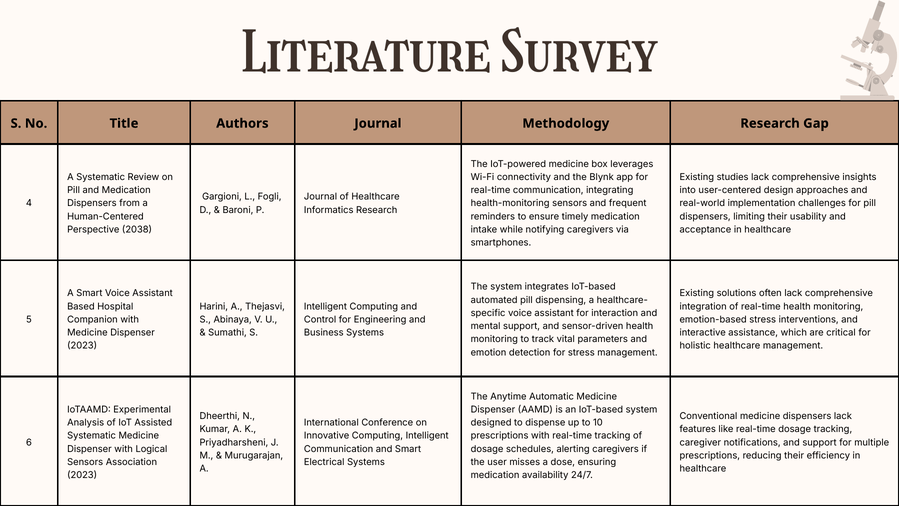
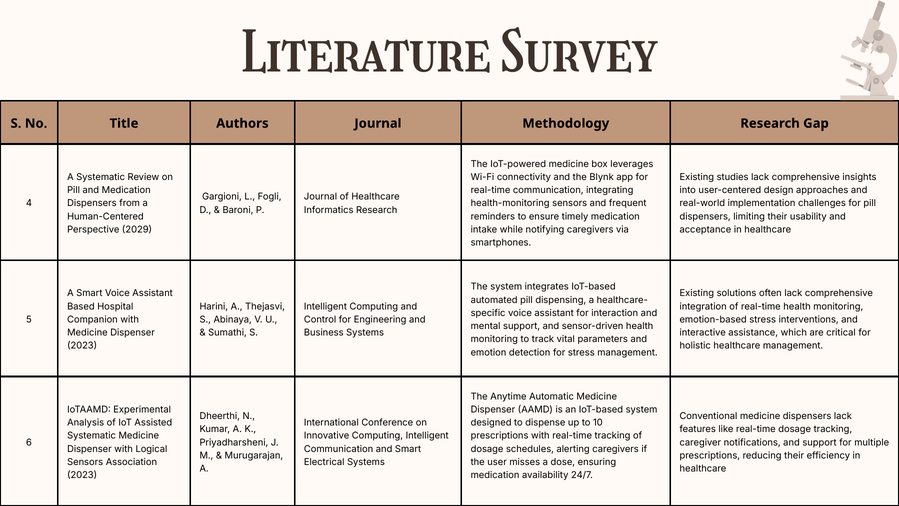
2038: 2038 -> 2029
